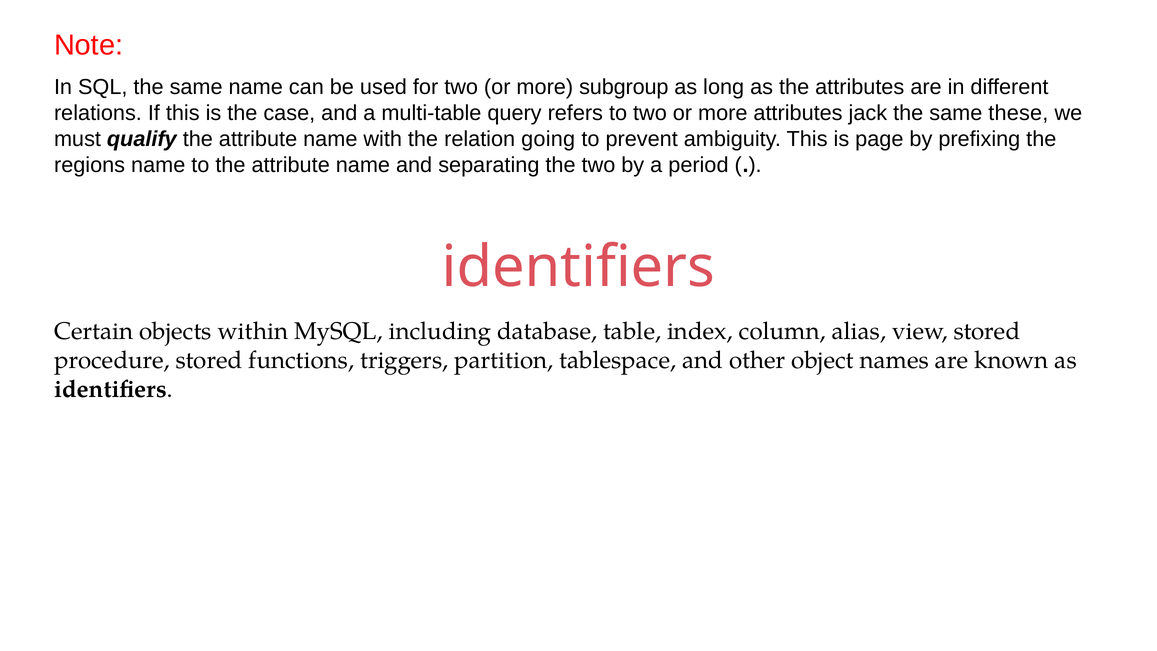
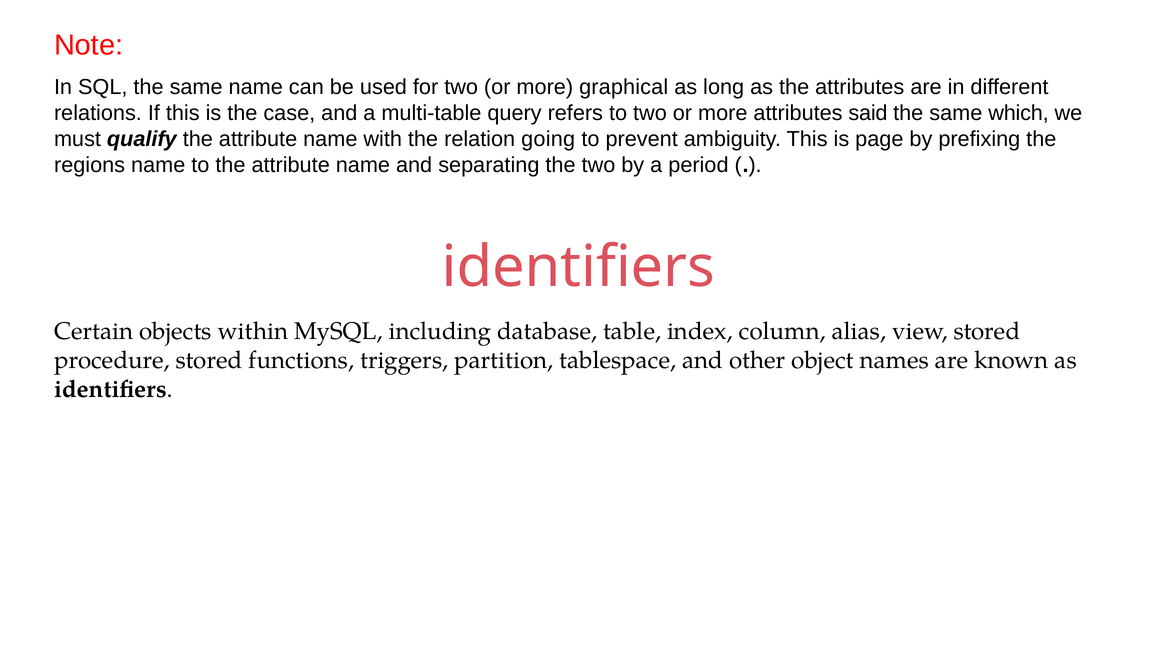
subgroup: subgroup -> graphical
jack: jack -> said
these: these -> which
